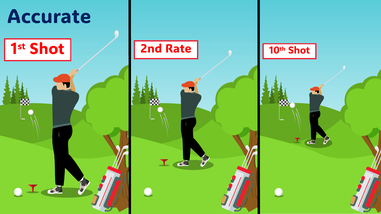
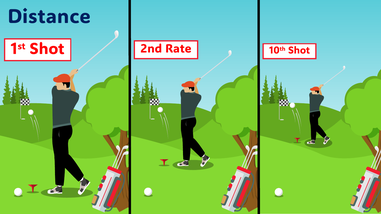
Accurate: Accurate -> Distance
